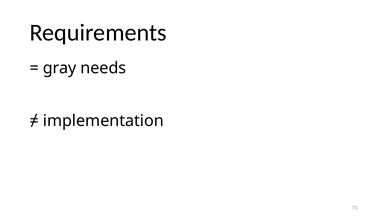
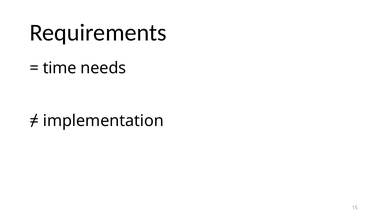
gray: gray -> time
